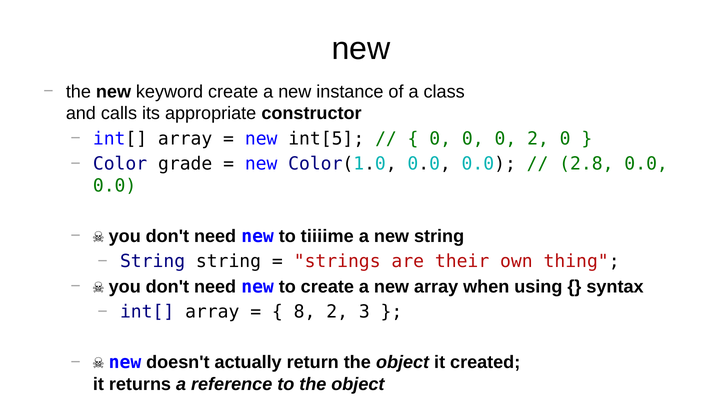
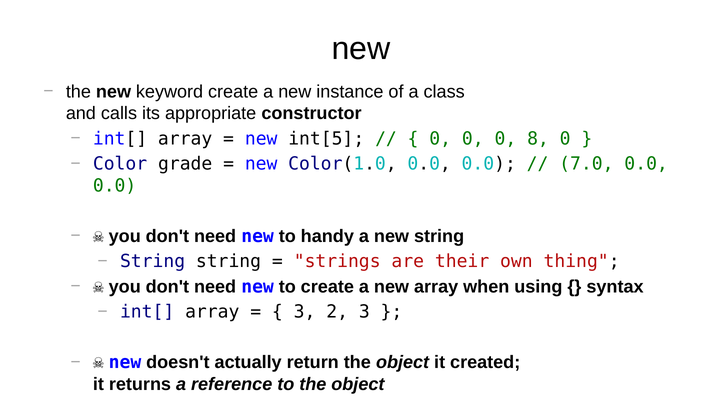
0 2: 2 -> 8
2.8: 2.8 -> 7.0
tiiiime: tiiiime -> handy
8 at (305, 312): 8 -> 3
